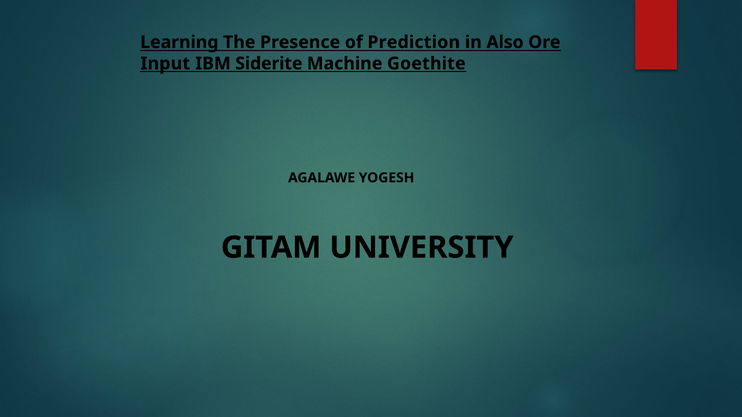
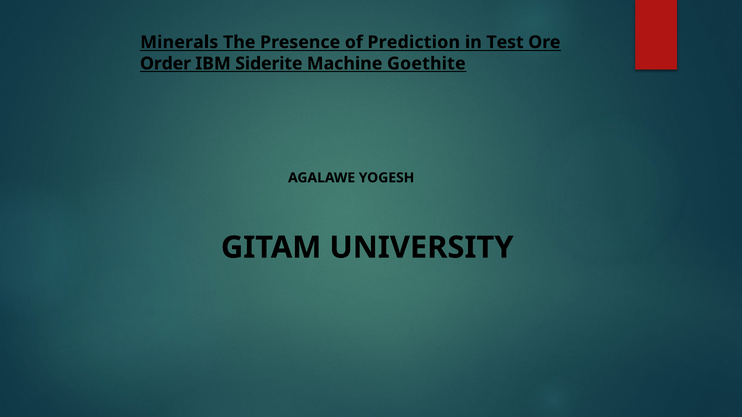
Learning: Learning -> Minerals
Also: Also -> Test
Input: Input -> Order
